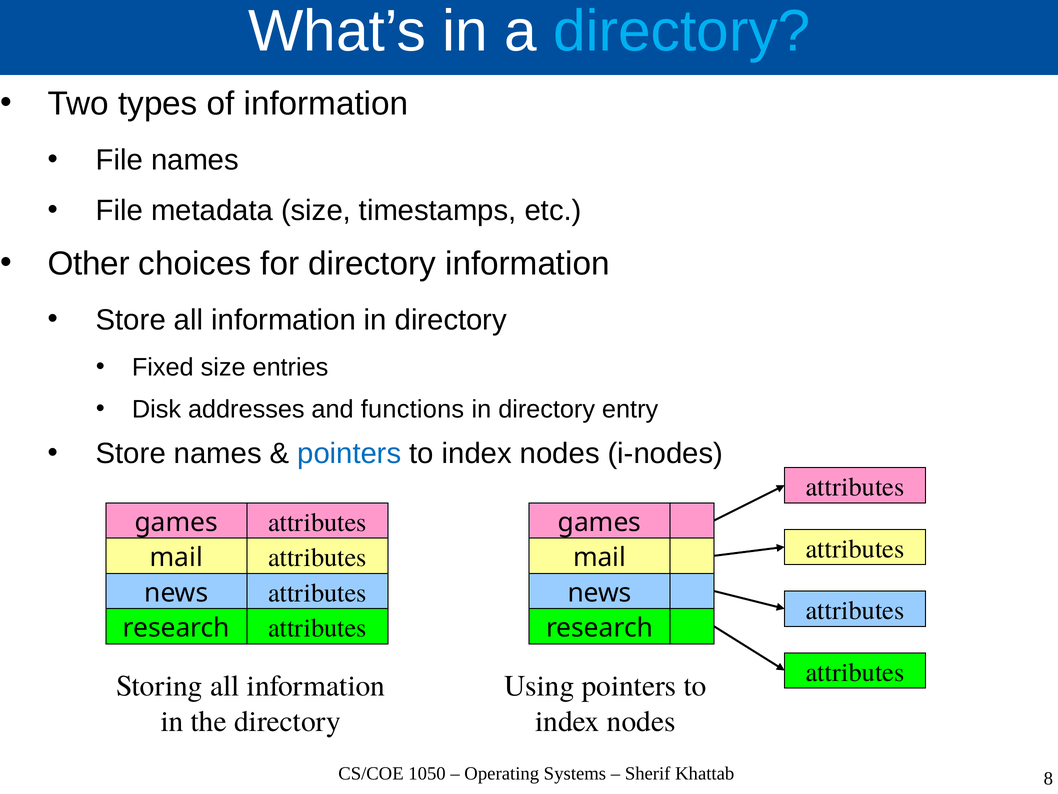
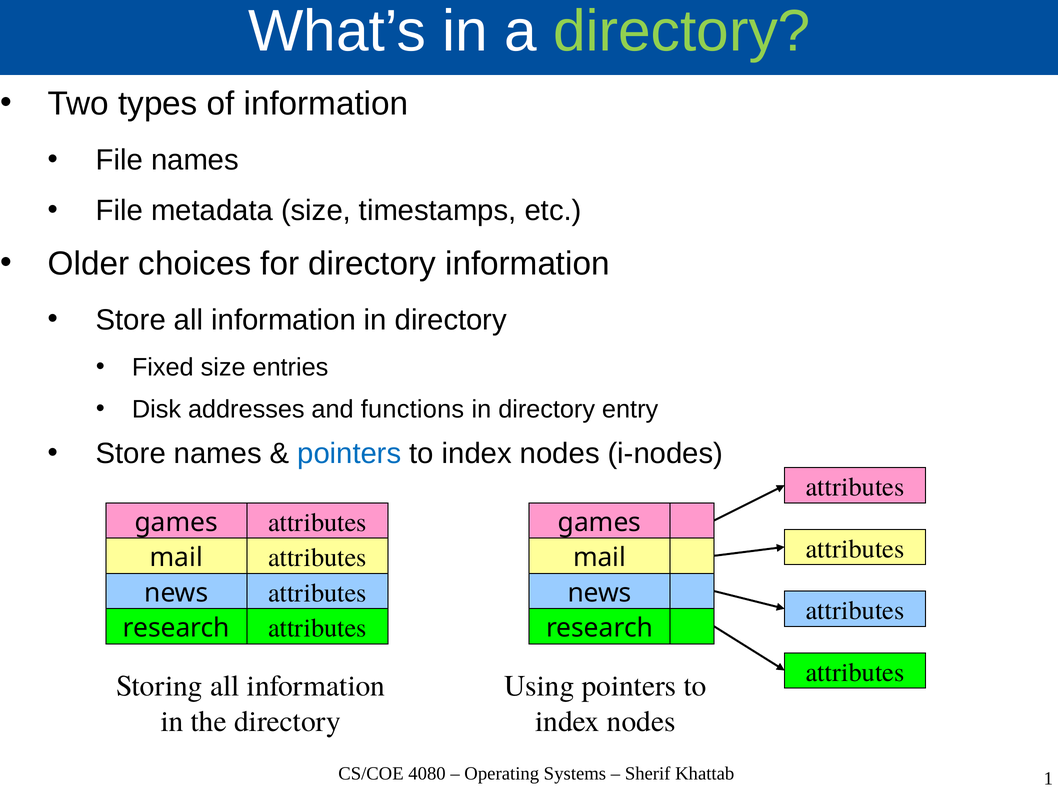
directory at (682, 32) colour: light blue -> light green
Other: Other -> Older
1050: 1050 -> 4080
8: 8 -> 1
